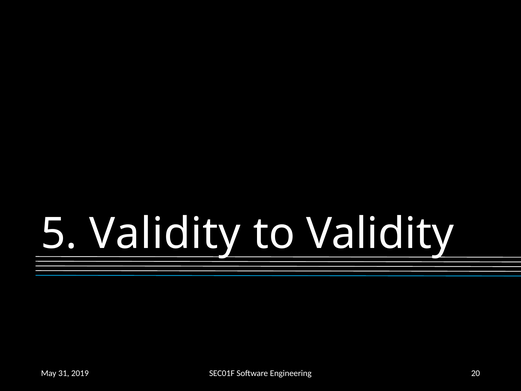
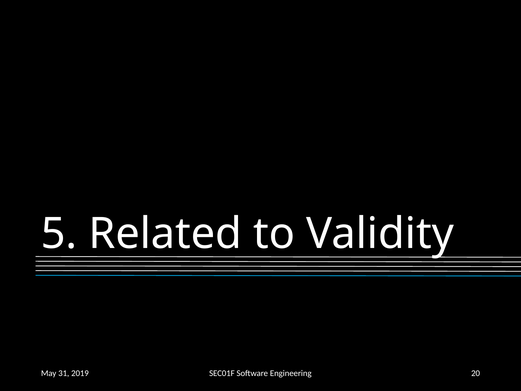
5 Validity: Validity -> Related
